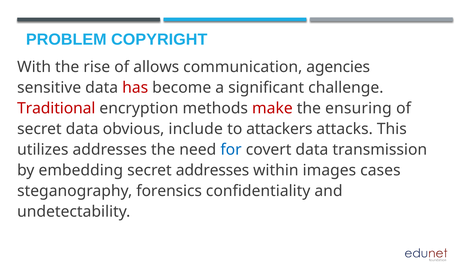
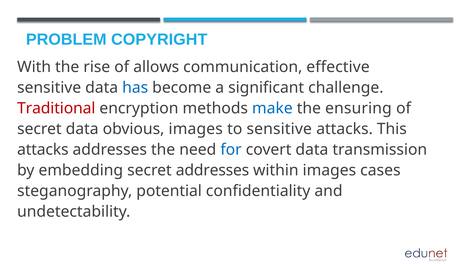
agencies: agencies -> effective
has colour: red -> blue
make colour: red -> blue
obvious include: include -> images
to attackers: attackers -> sensitive
utilizes at (43, 150): utilizes -> attacks
forensics: forensics -> potential
